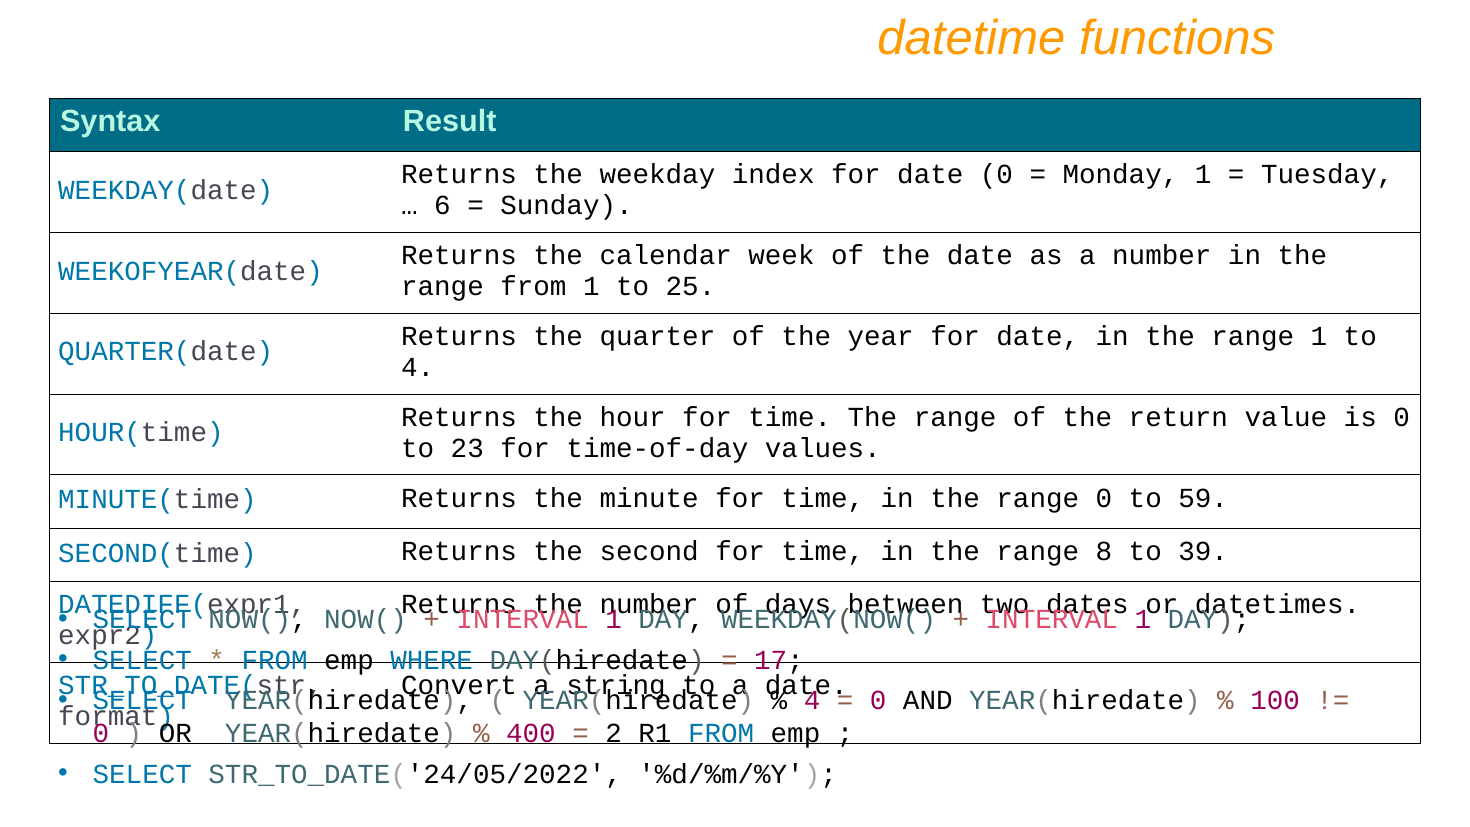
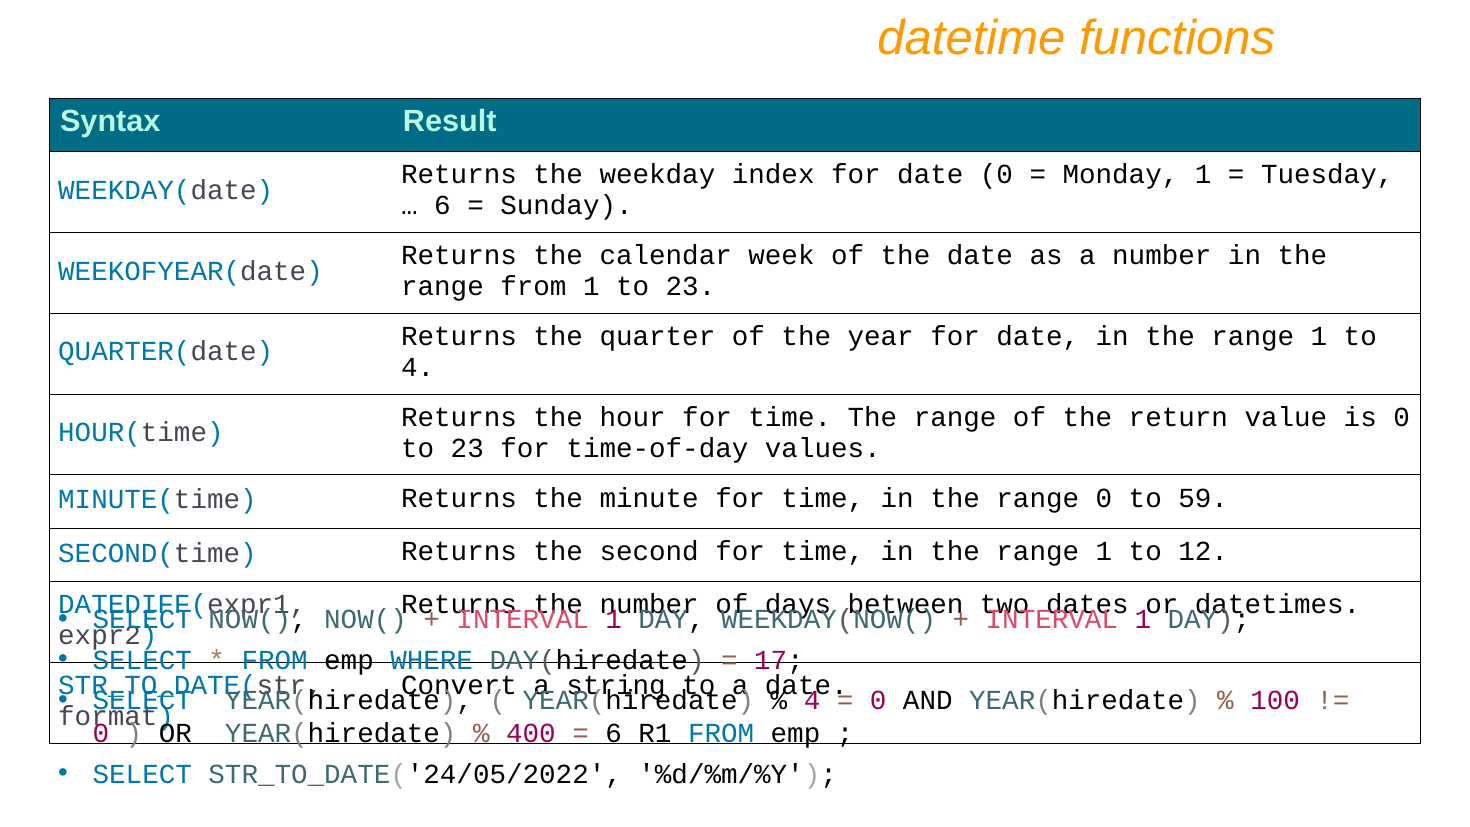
1 to 25: 25 -> 23
8 at (1104, 551): 8 -> 1
39: 39 -> 12
2 at (614, 734): 2 -> 6
